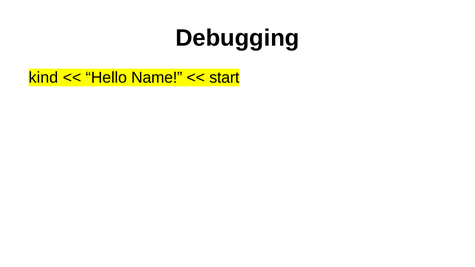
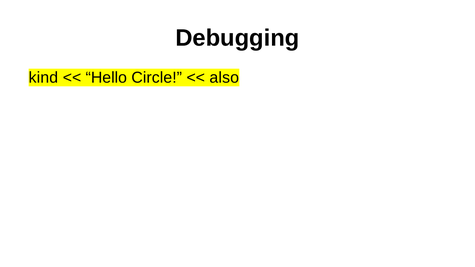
Name: Name -> Circle
start: start -> also
